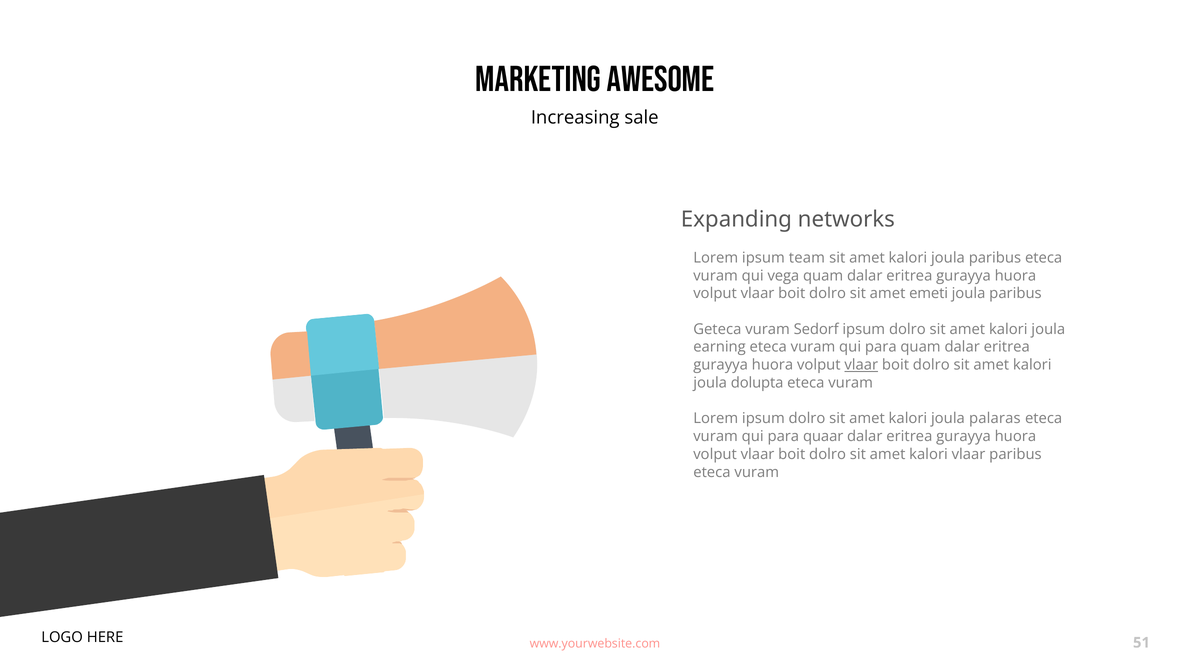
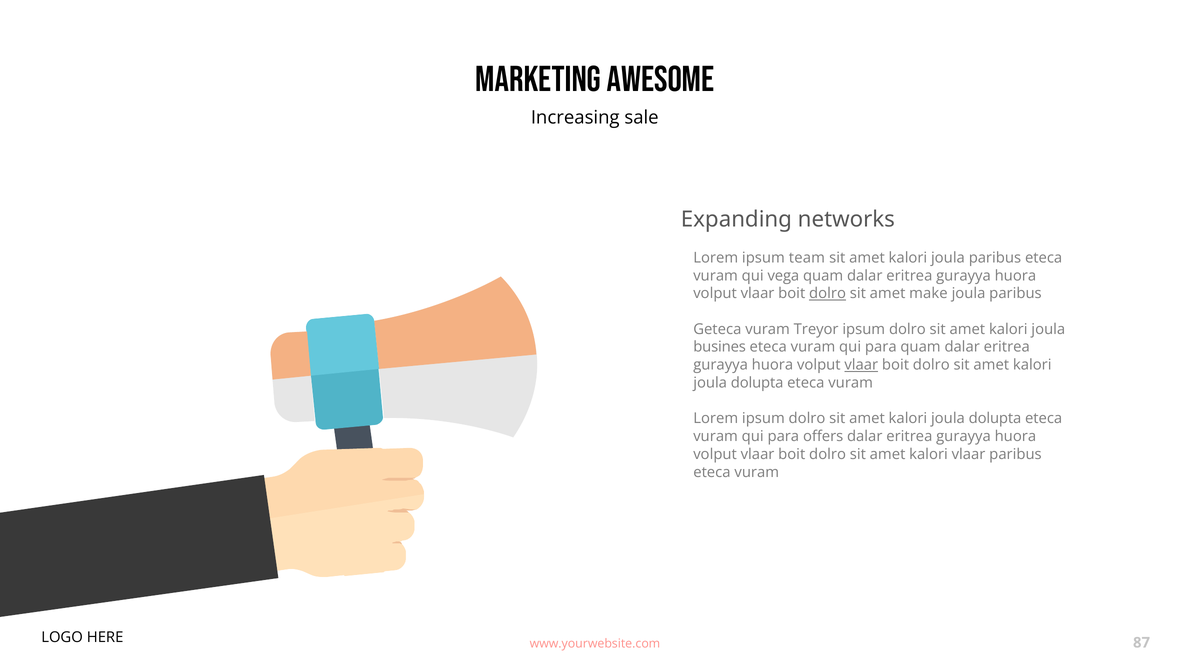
dolro at (828, 293) underline: none -> present
emeti: emeti -> make
Sedorf: Sedorf -> Treyor
earning: earning -> busines
palaras at (995, 418): palaras -> dolupta
quaar: quaar -> offers
51: 51 -> 87
